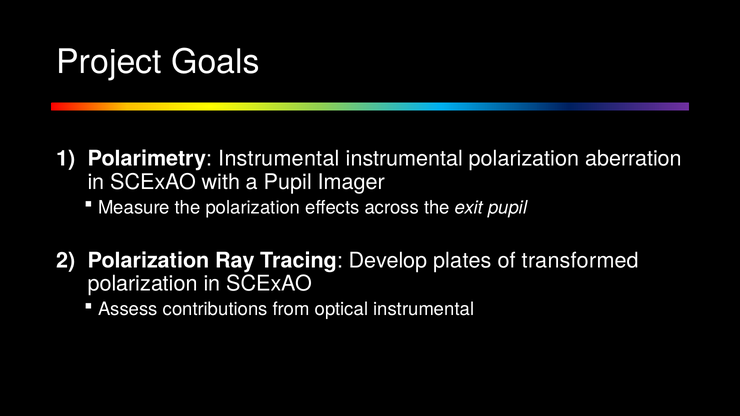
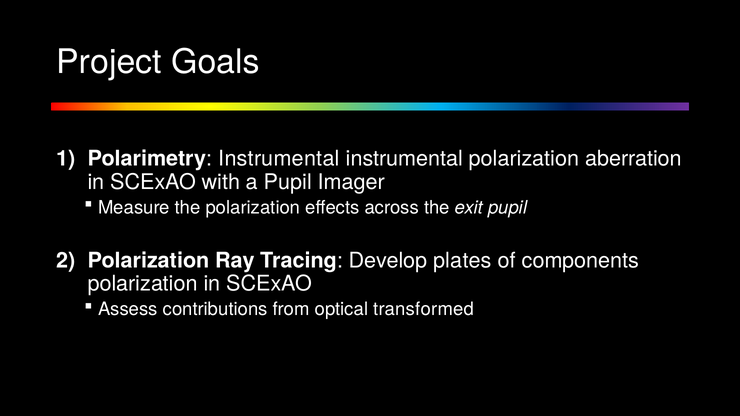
transformed: transformed -> components
optical instrumental: instrumental -> transformed
